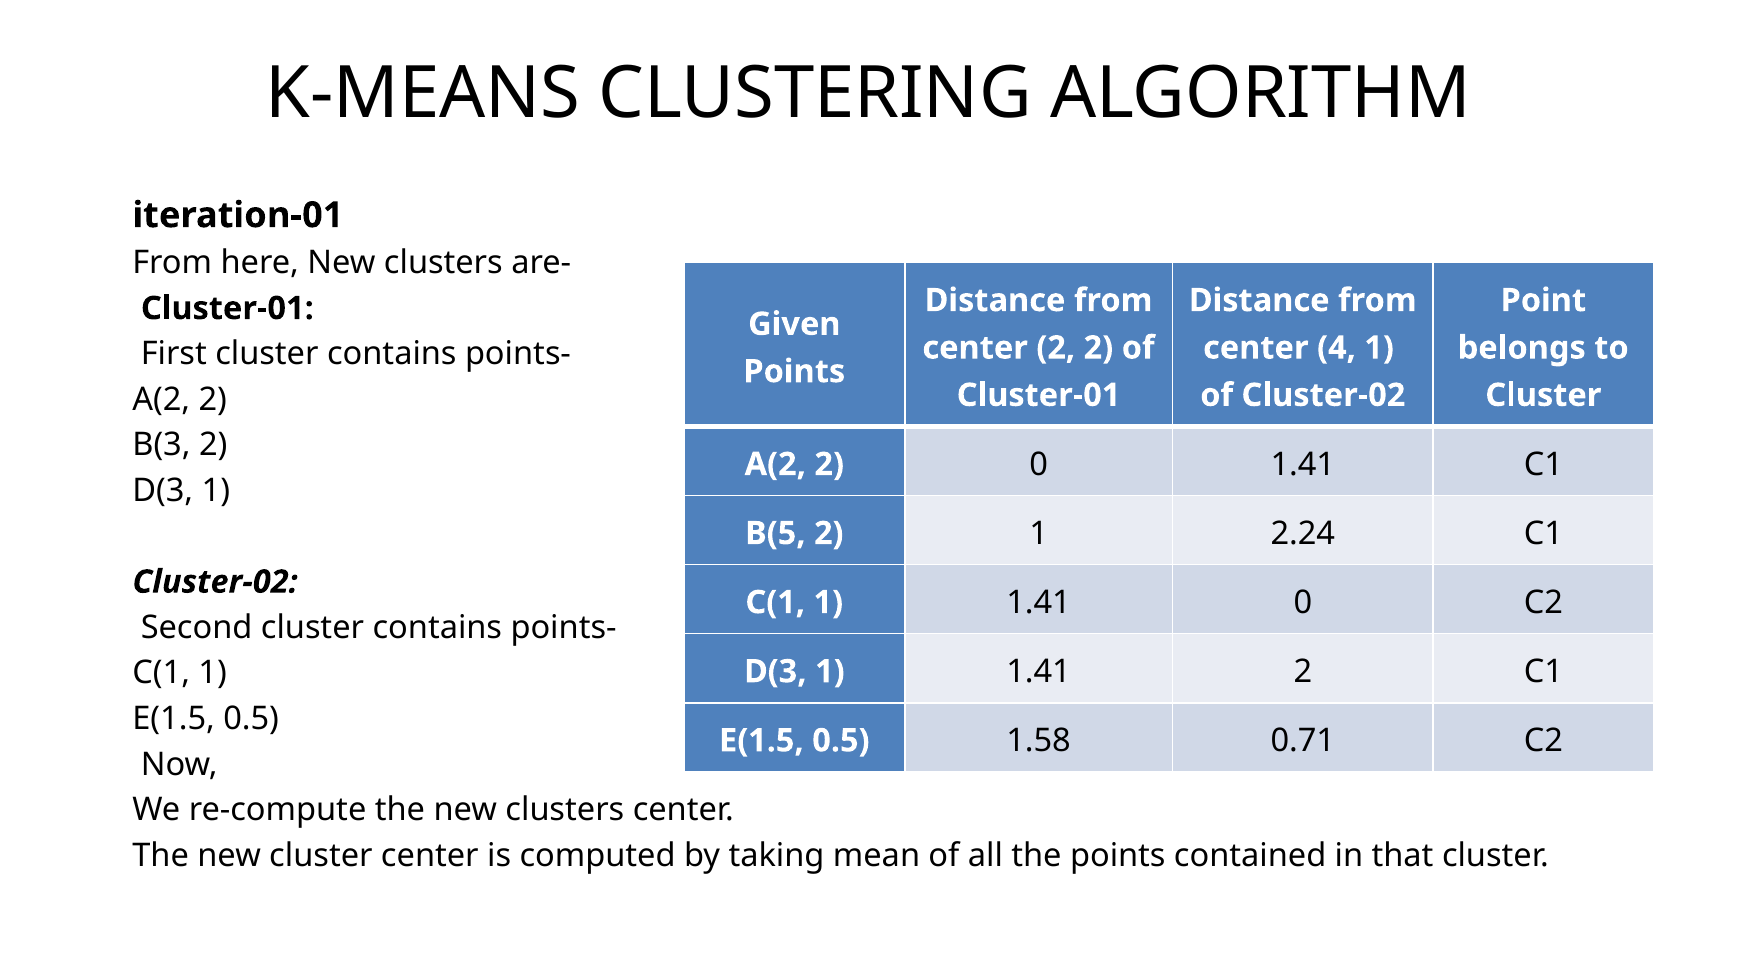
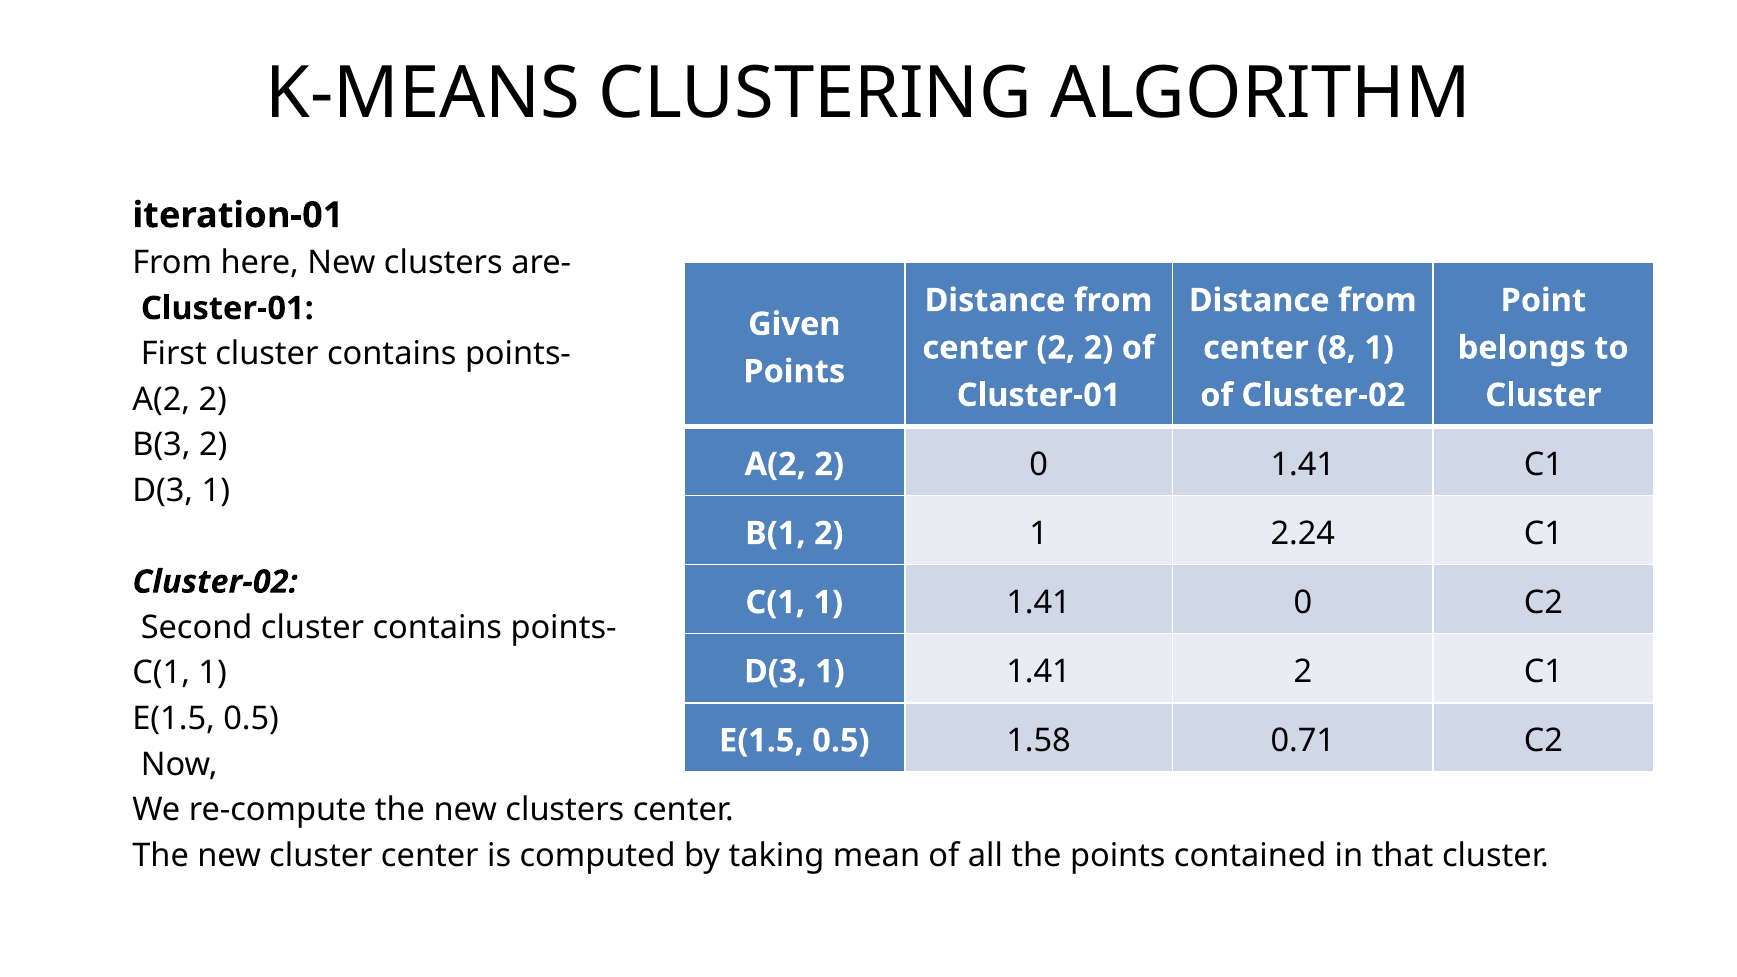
4: 4 -> 8
B(5: B(5 -> B(1
